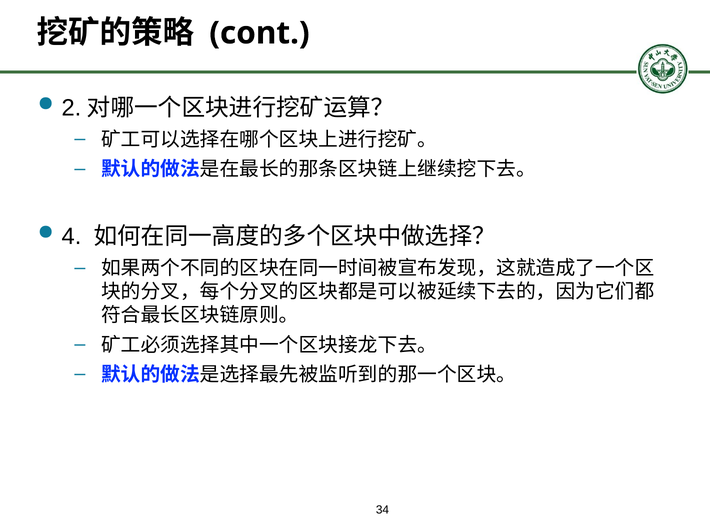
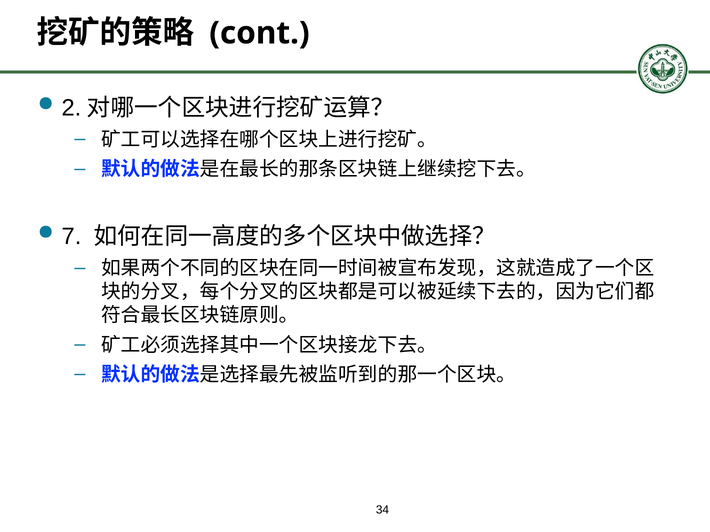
4: 4 -> 7
